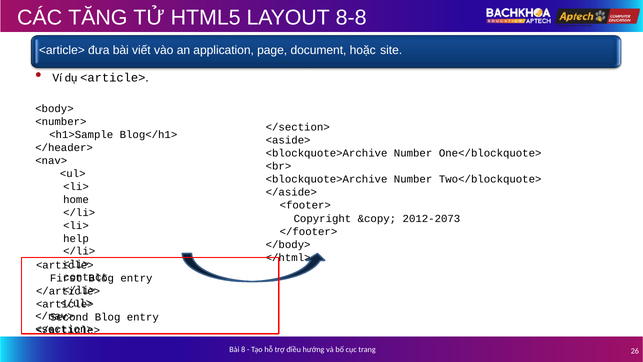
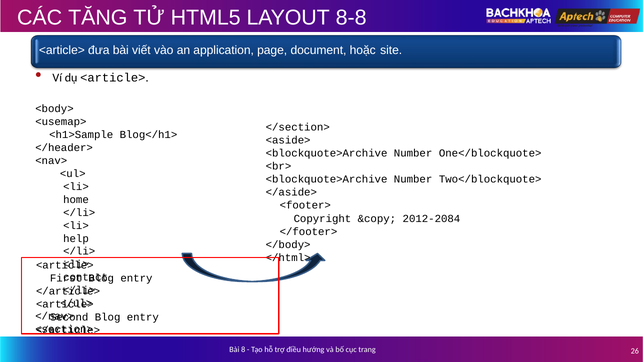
<number>: <number> -> <usemap>
2012-2073: 2012-2073 -> 2012-2084
